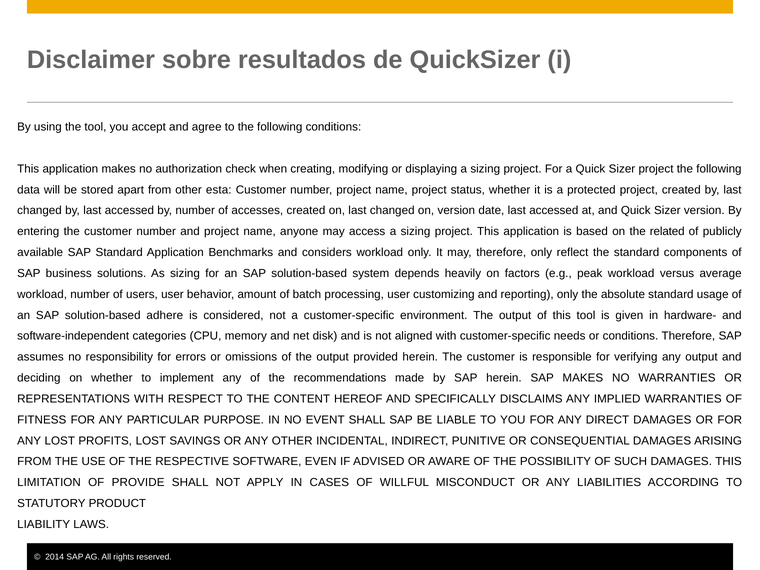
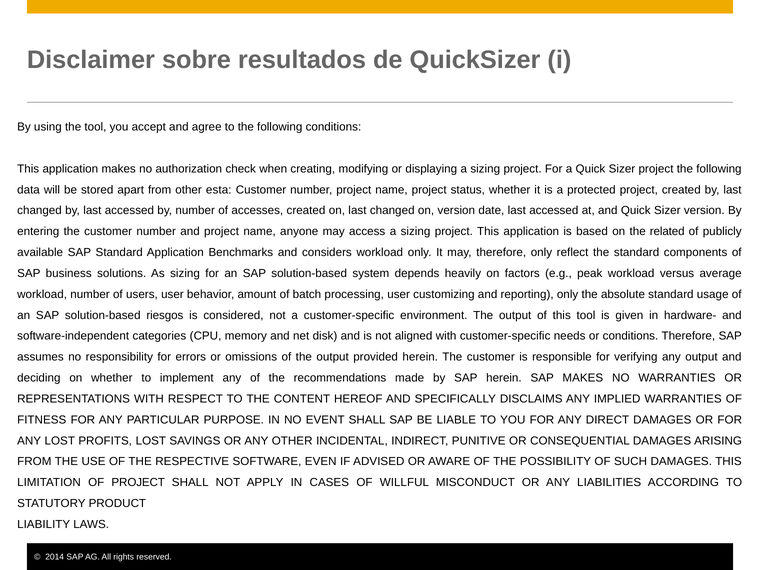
adhere: adhere -> riesgos
OF PROVIDE: PROVIDE -> PROJECT
